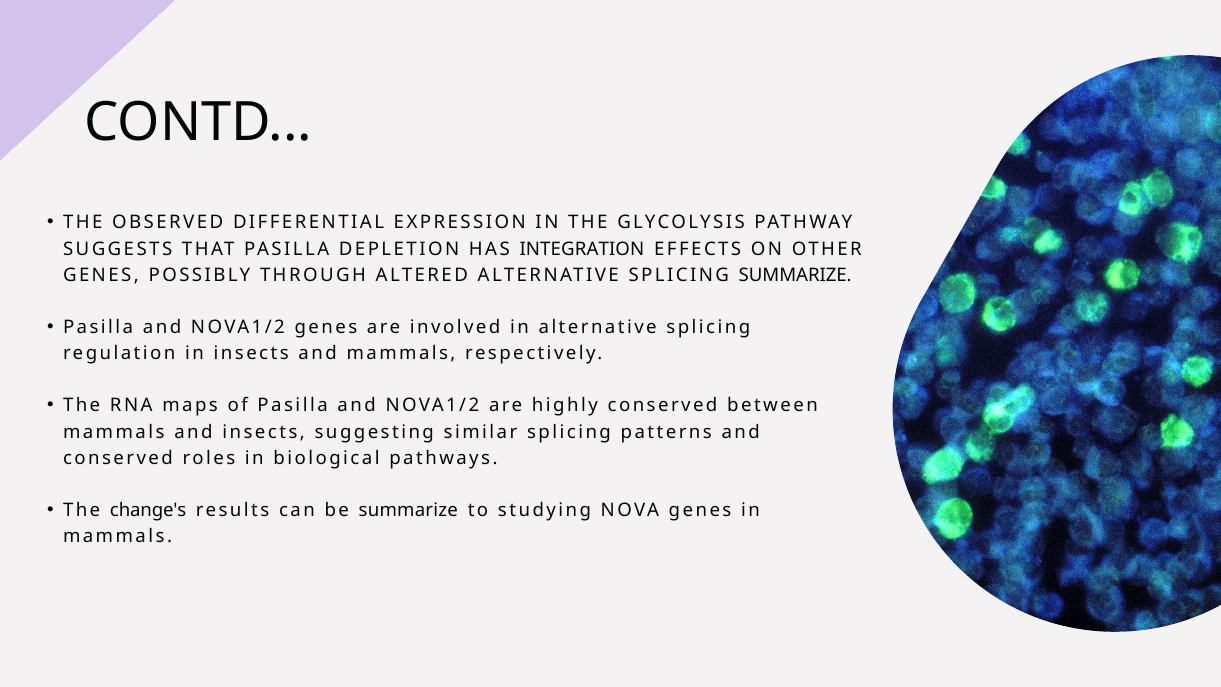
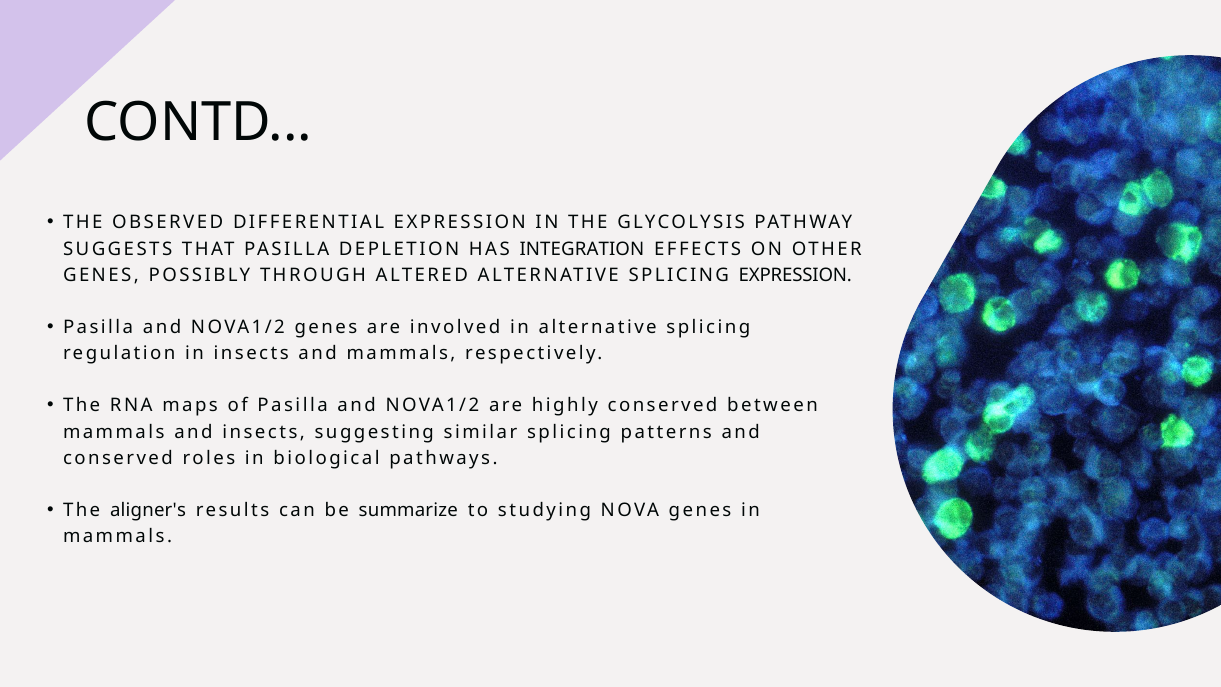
SPLICING SUMMARIZE: SUMMARIZE -> EXPRESSION
change's: change's -> aligner's
